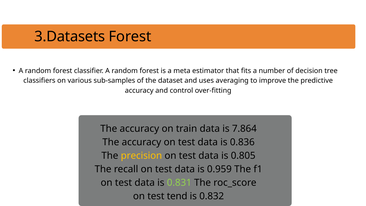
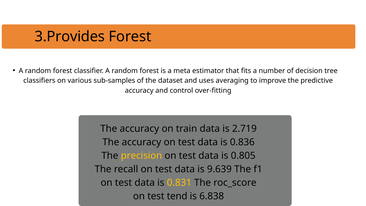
3.Datasets: 3.Datasets -> 3.Provides
7.864: 7.864 -> 2.719
0.959: 0.959 -> 9.639
0.831 colour: light green -> yellow
0.832: 0.832 -> 6.838
